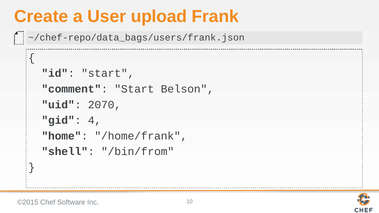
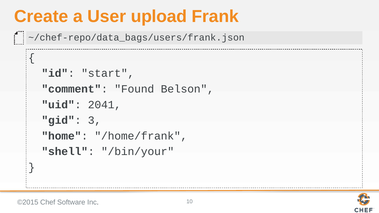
comment Start: Start -> Found
2070: 2070 -> 2041
4: 4 -> 3
/bin/from: /bin/from -> /bin/your
